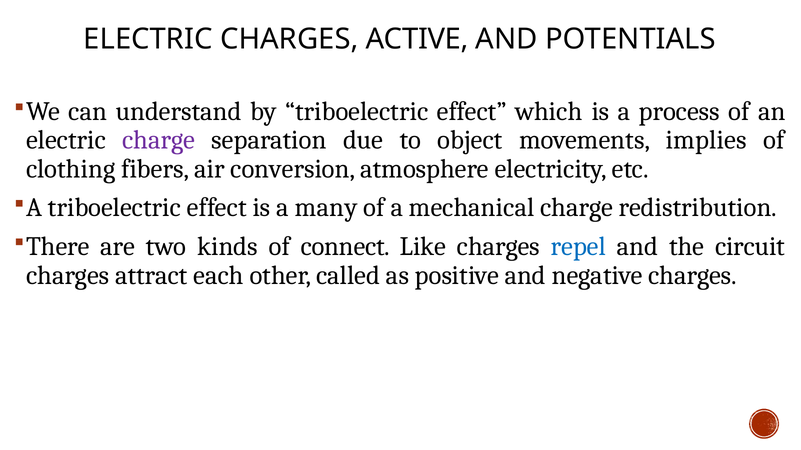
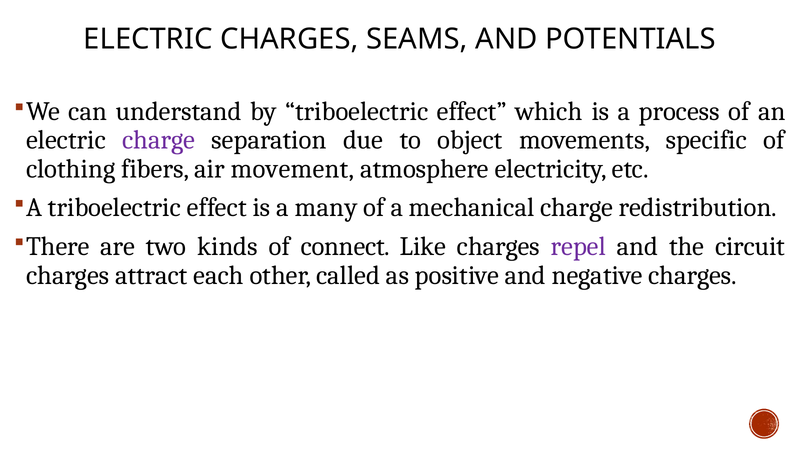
ACTIVE: ACTIVE -> SEAMS
implies: implies -> specific
conversion: conversion -> movement
repel colour: blue -> purple
